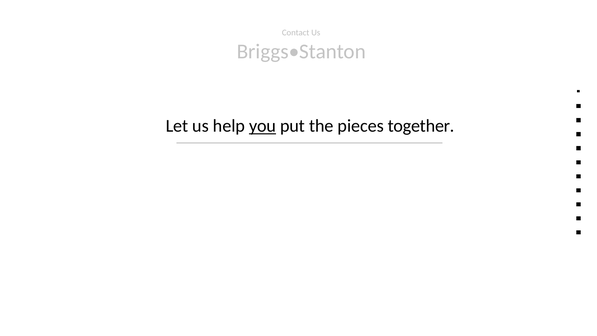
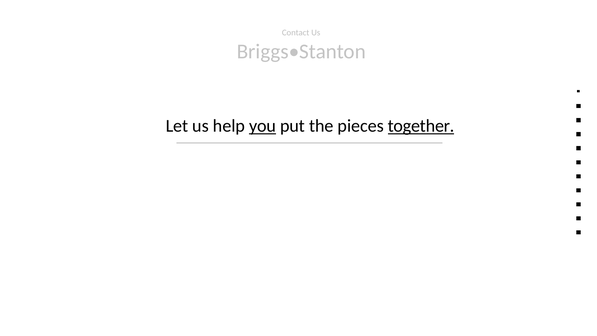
together underline: none -> present
